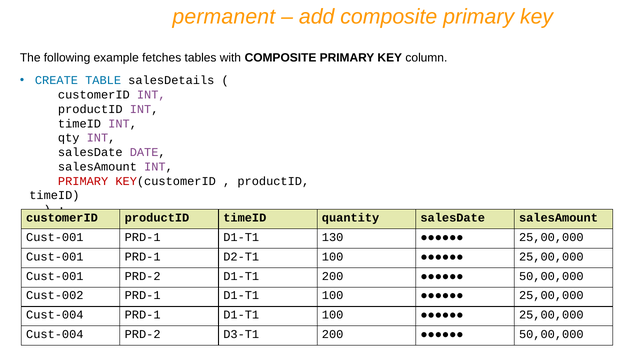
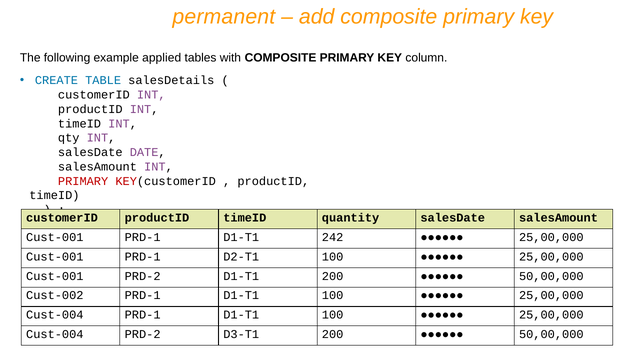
fetches: fetches -> applied
130: 130 -> 242
